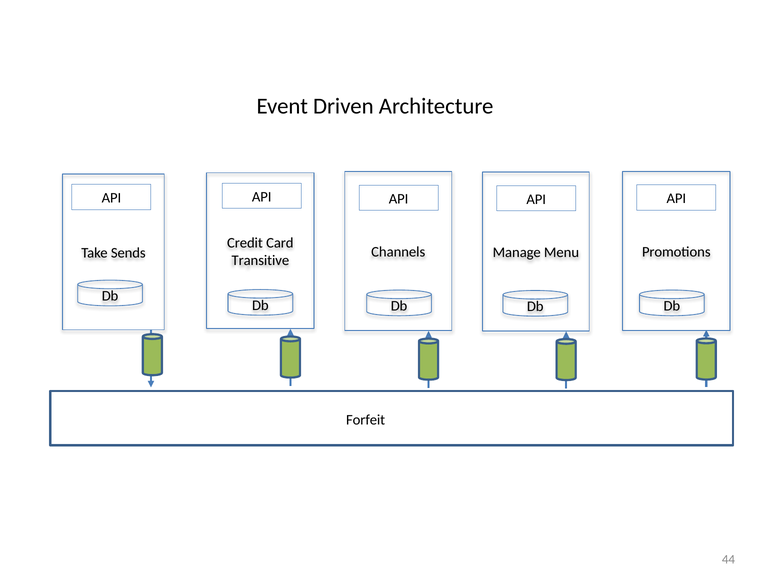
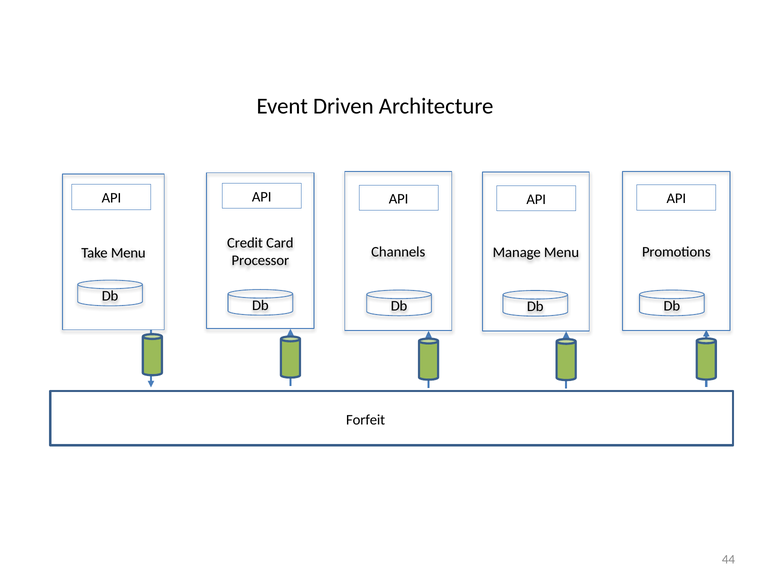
Take Sends: Sends -> Menu
Transitive: Transitive -> Processor
